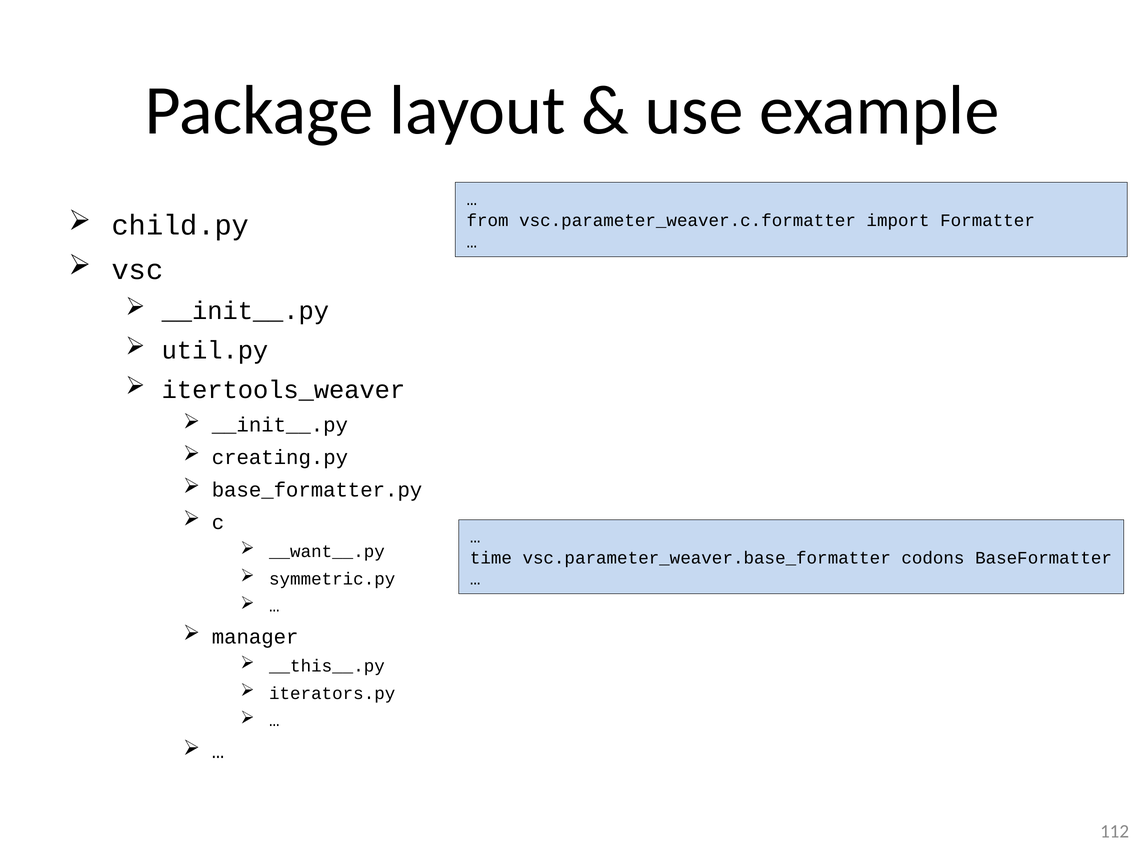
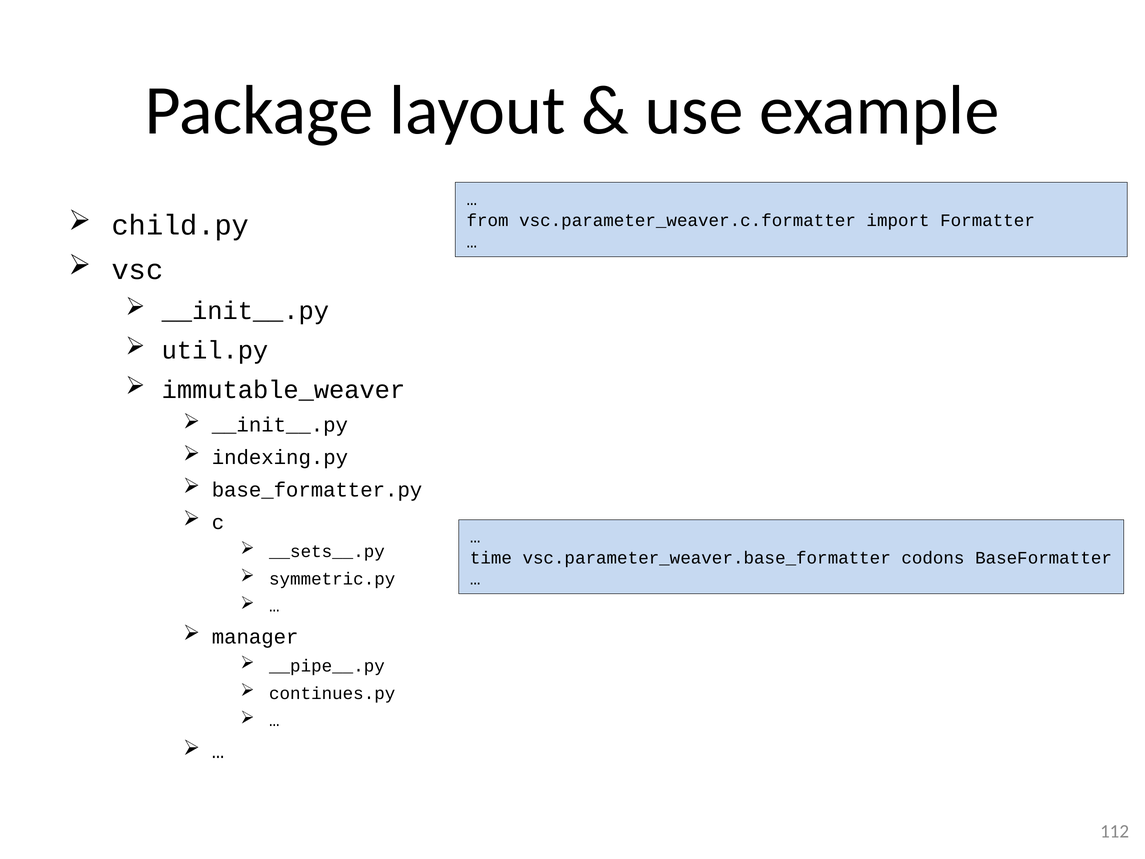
itertools_weaver: itertools_weaver -> immutable_weaver
creating.py: creating.py -> indexing.py
__want__.py: __want__.py -> __sets__.py
__this__.py: __this__.py -> __pipe__.py
iterators.py: iterators.py -> continues.py
